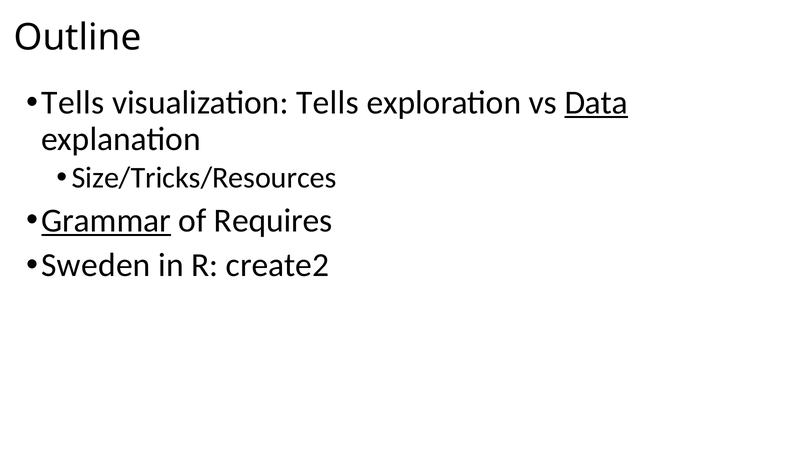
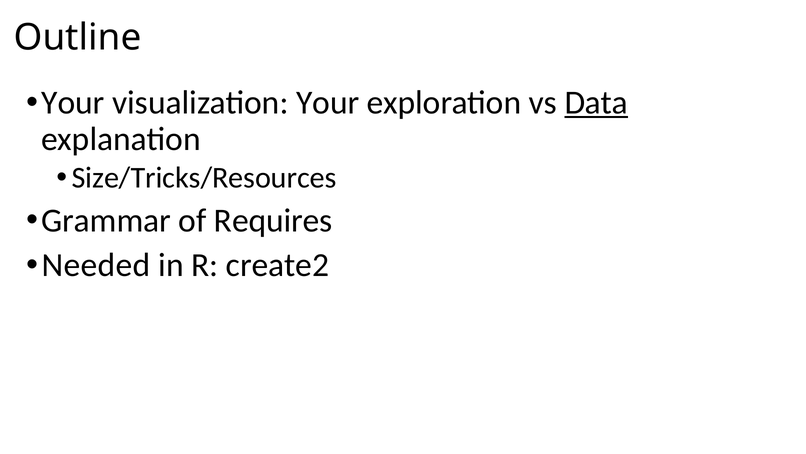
Tells at (73, 103): Tells -> Your
visualization Tells: Tells -> Your
Grammar underline: present -> none
Sweden: Sweden -> Needed
